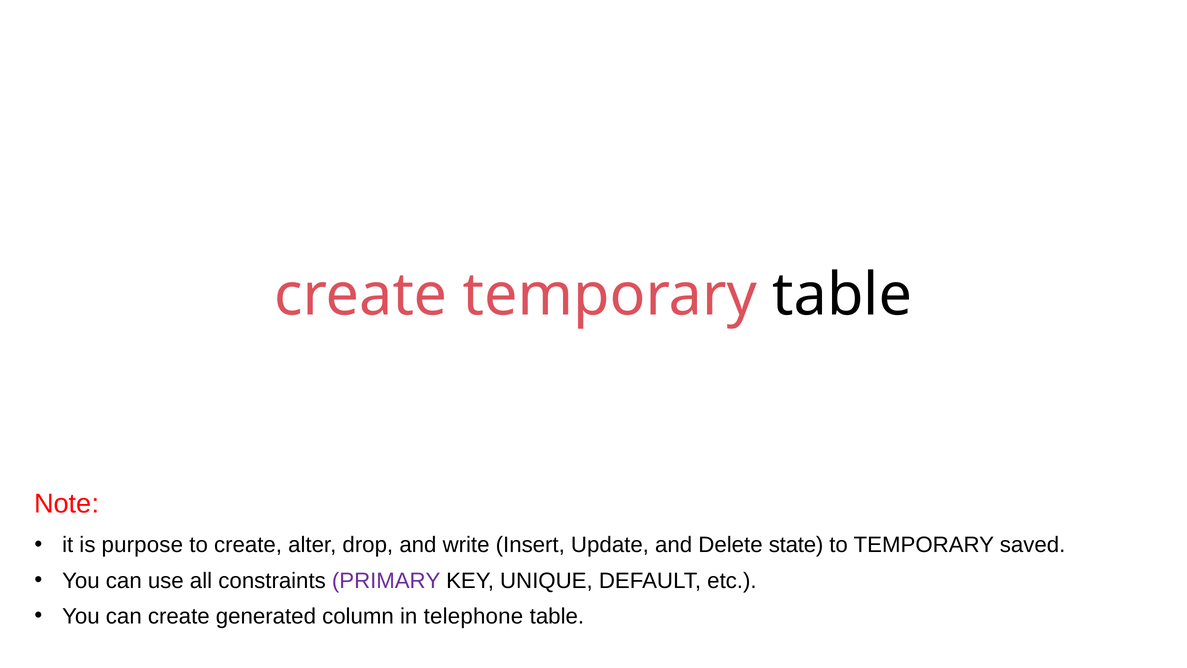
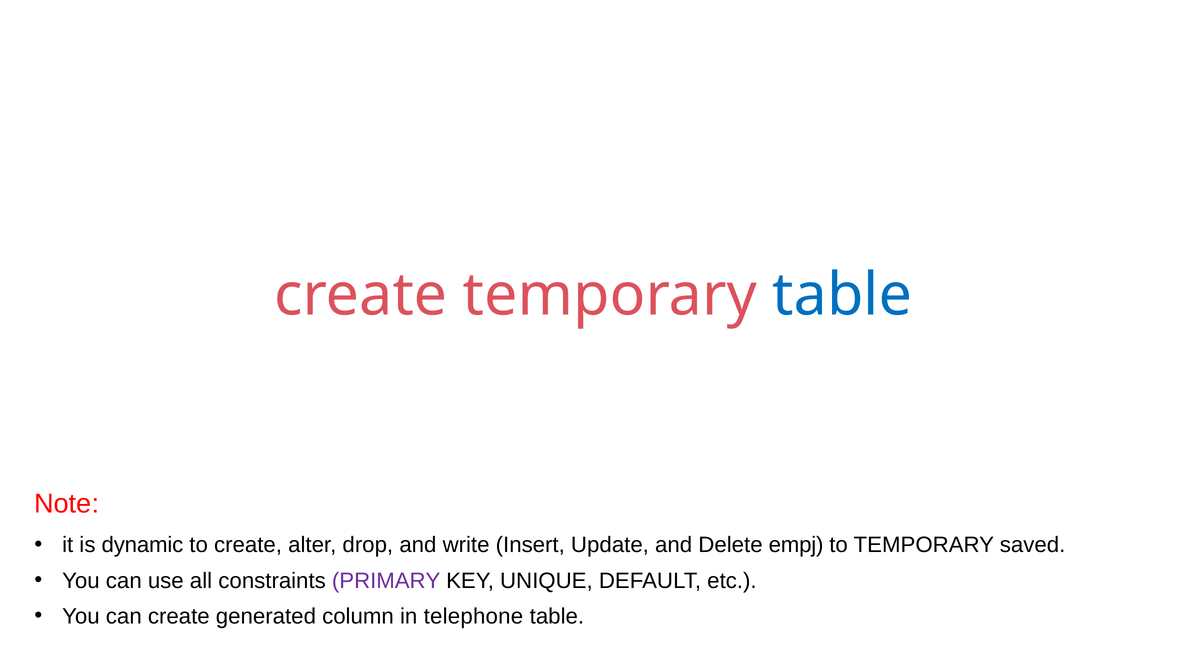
table at (842, 295) colour: black -> blue
purpose: purpose -> dynamic
state: state -> empj
